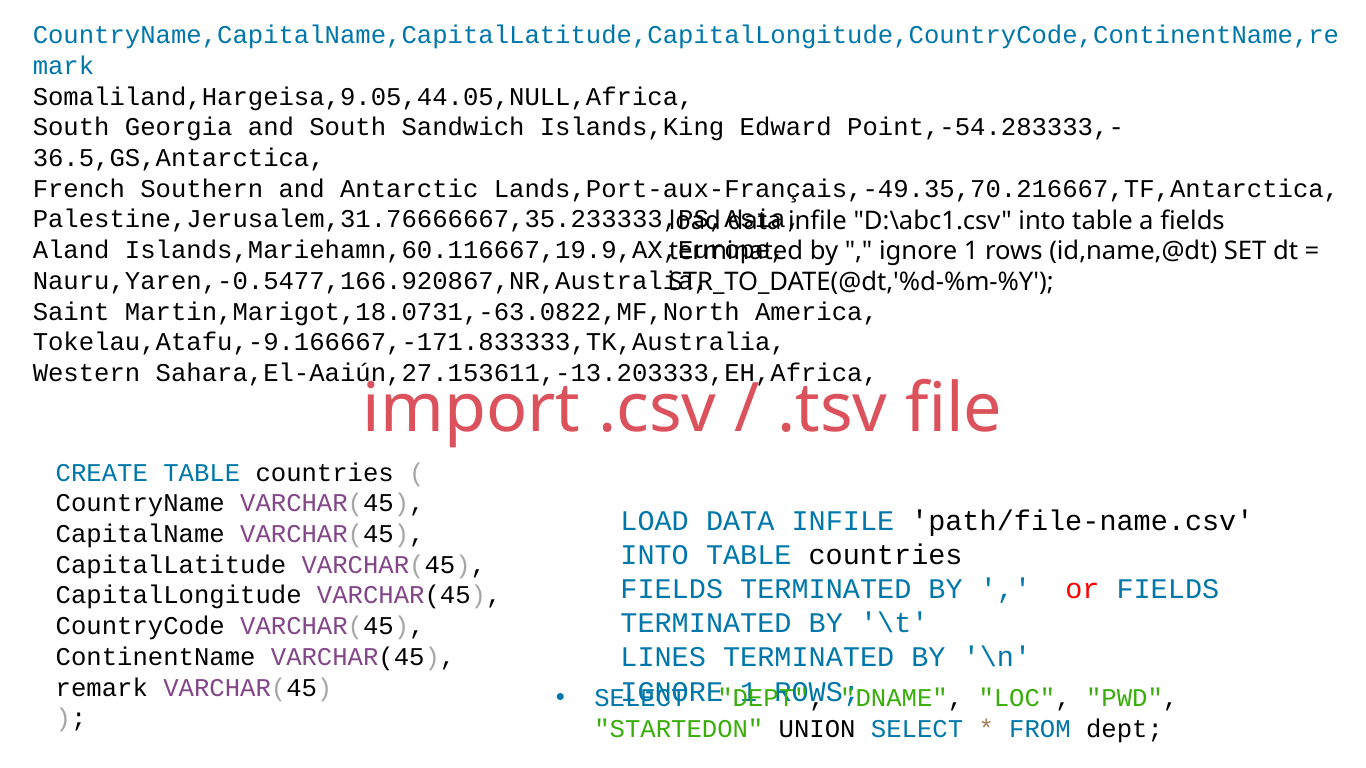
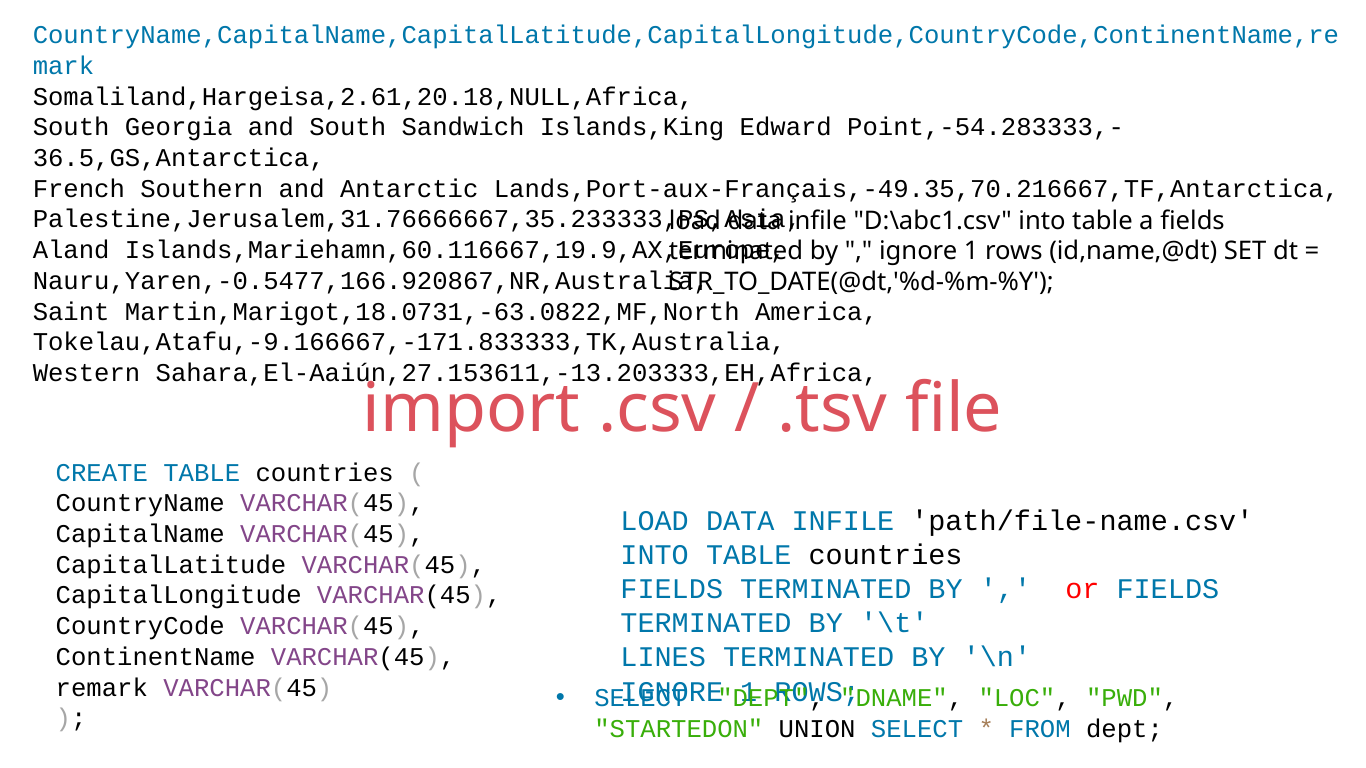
Somaliland,Hargeisa,9.05,44.05,NULL,Africa: Somaliland,Hargeisa,9.05,44.05,NULL,Africa -> Somaliland,Hargeisa,2.61,20.18,NULL,Africa
